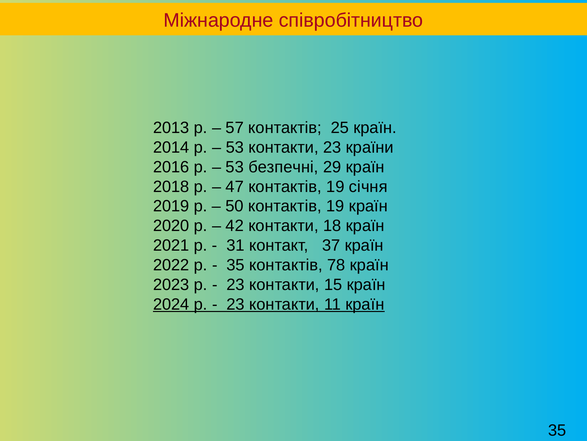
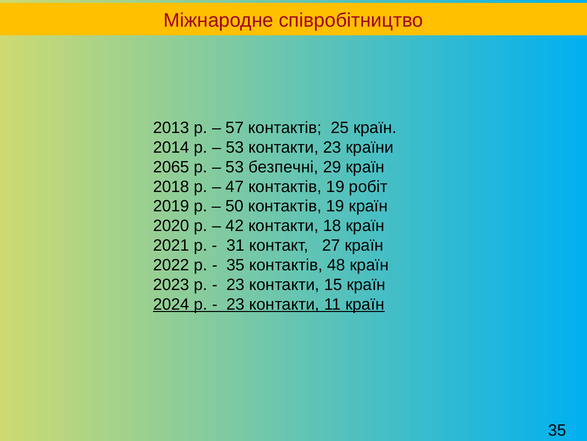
2016: 2016 -> 2065
січня: січня -> робіт
37: 37 -> 27
78: 78 -> 48
